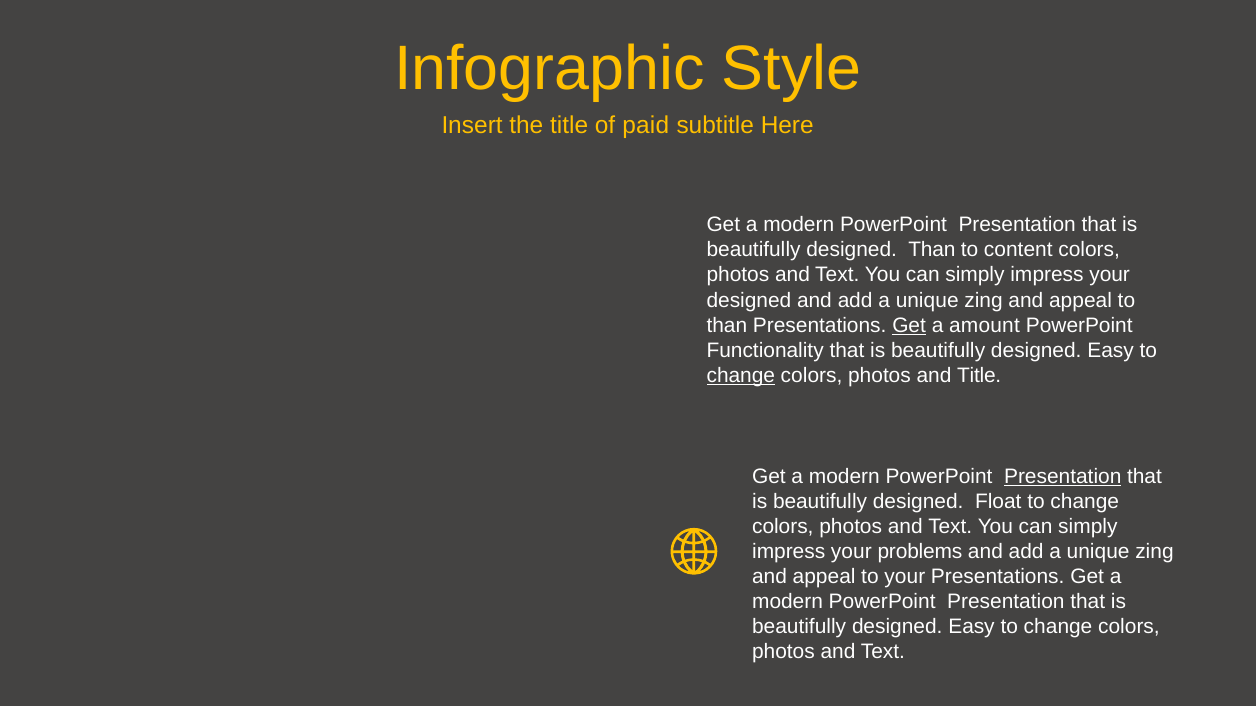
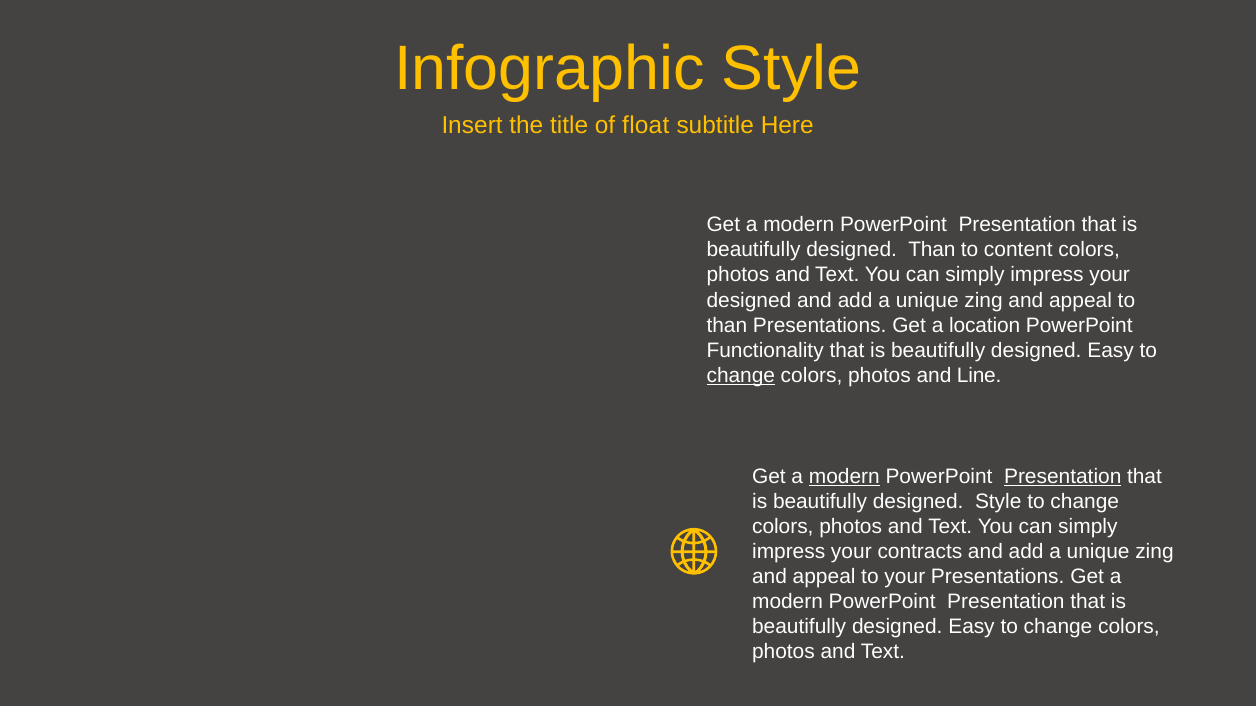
paid: paid -> float
Get at (909, 325) underline: present -> none
amount: amount -> location
and Title: Title -> Line
modern at (844, 477) underline: none -> present
designed Float: Float -> Style
problems: problems -> contracts
